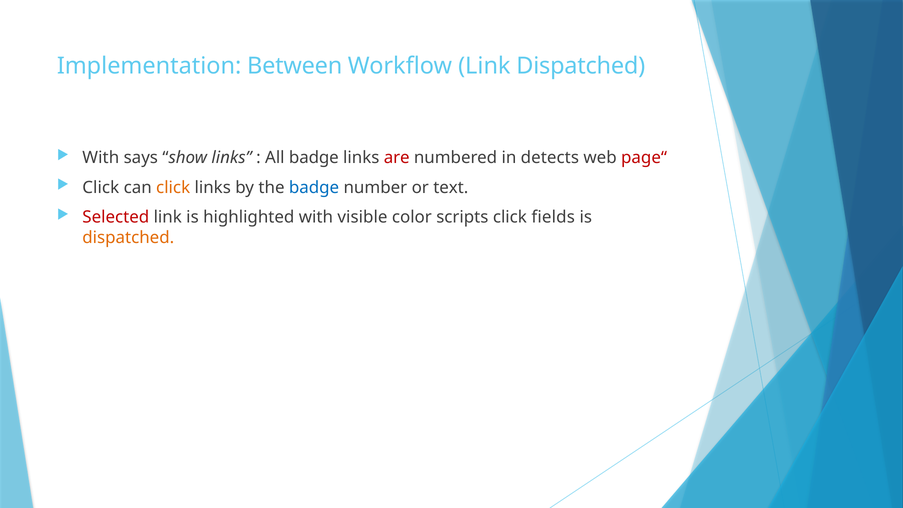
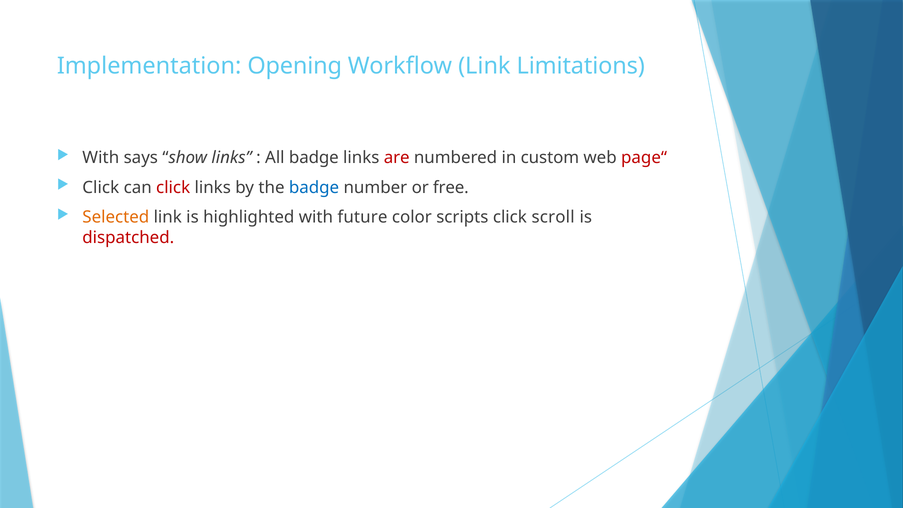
Between: Between -> Opening
Link Dispatched: Dispatched -> Limitations
detects: detects -> custom
click at (173, 187) colour: orange -> red
text: text -> free
Selected colour: red -> orange
visible: visible -> future
fields: fields -> scroll
dispatched at (128, 237) colour: orange -> red
